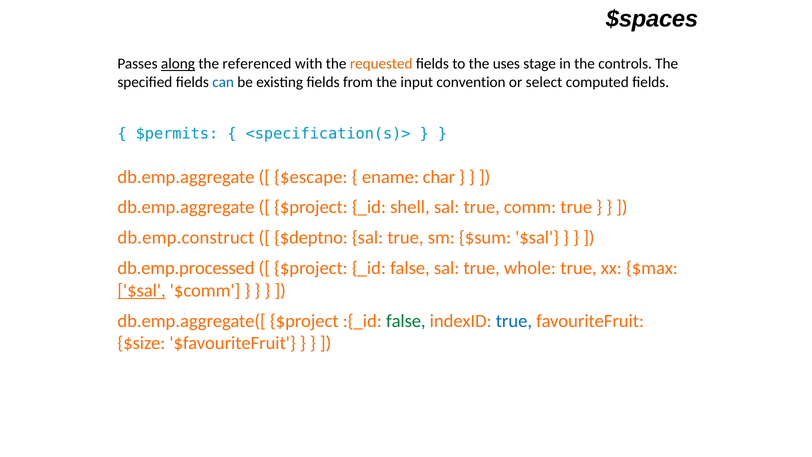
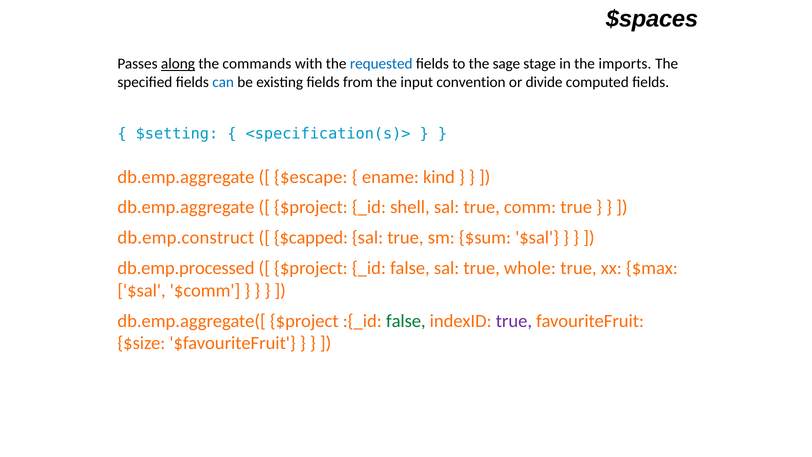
referenced: referenced -> commands
requested colour: orange -> blue
uses: uses -> sage
controls: controls -> imports
select: select -> divide
$permits: $permits -> $setting
char: char -> kind
$deptno: $deptno -> $capped
$sal at (142, 290) underline: present -> none
true at (514, 321) colour: blue -> purple
